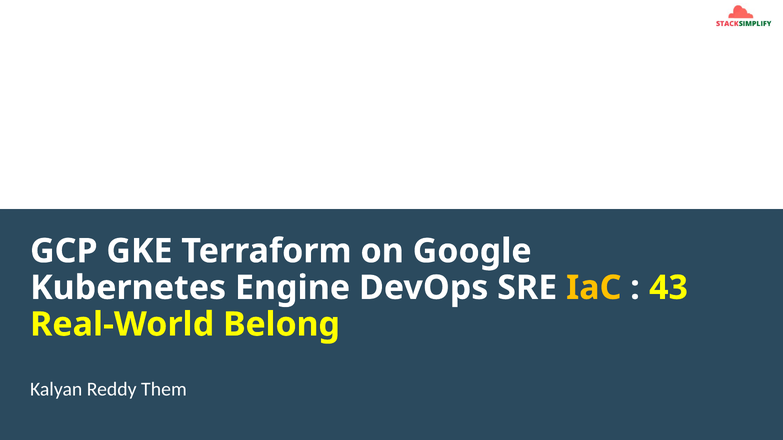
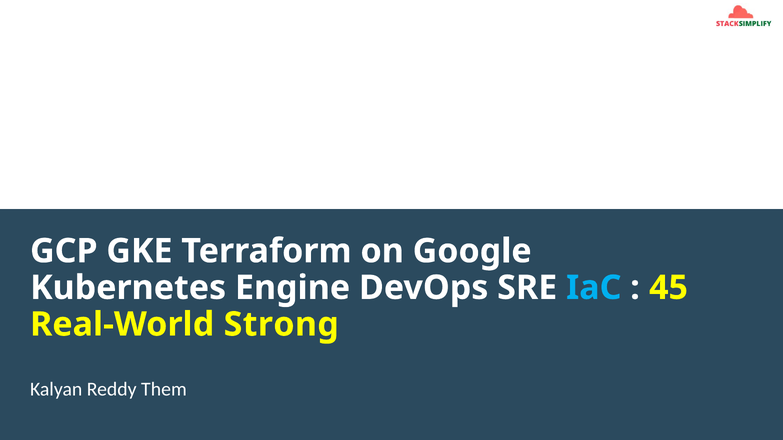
IaC colour: yellow -> light blue
43: 43 -> 45
Belong: Belong -> Strong
